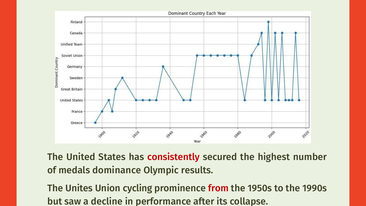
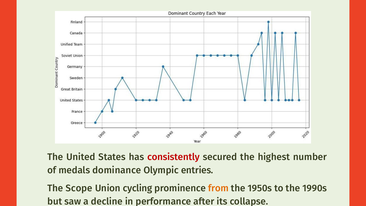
results: results -> entries
Unites: Unites -> Scope
from colour: red -> orange
